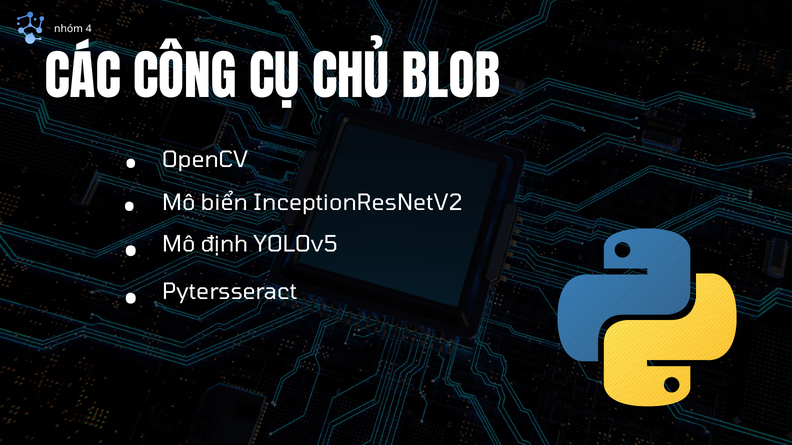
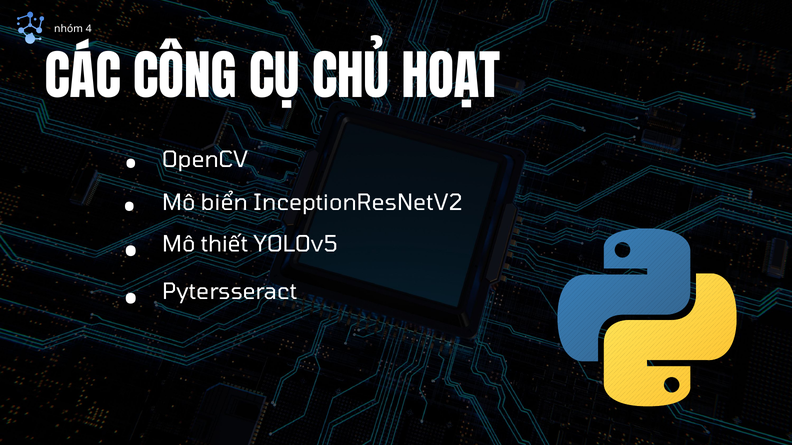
BLOB: BLOB -> HOẠT
định: định -> thiết
